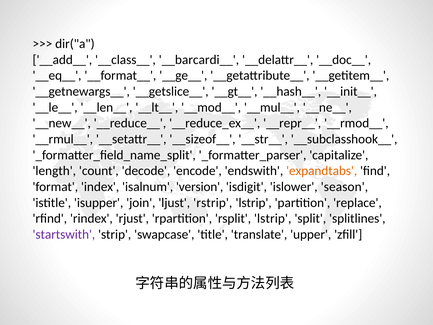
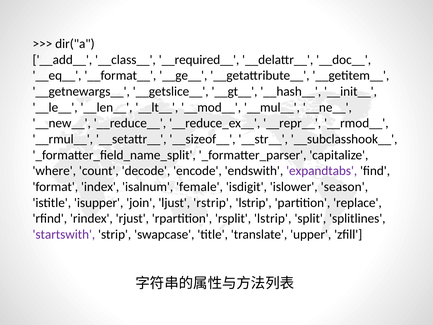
__barcardi__: __barcardi__ -> __required__
length: length -> where
expandtabs colour: orange -> purple
version: version -> female
